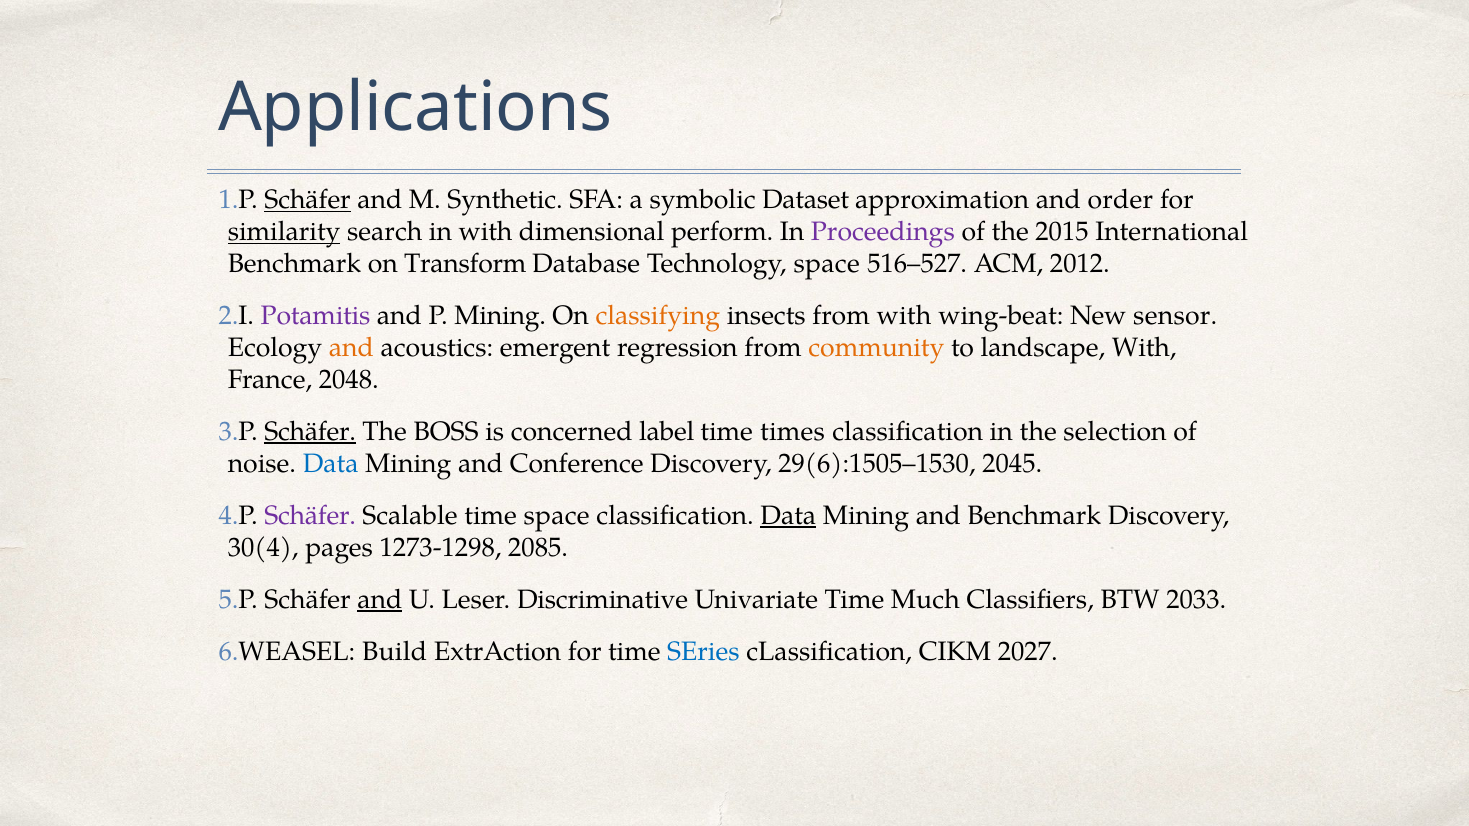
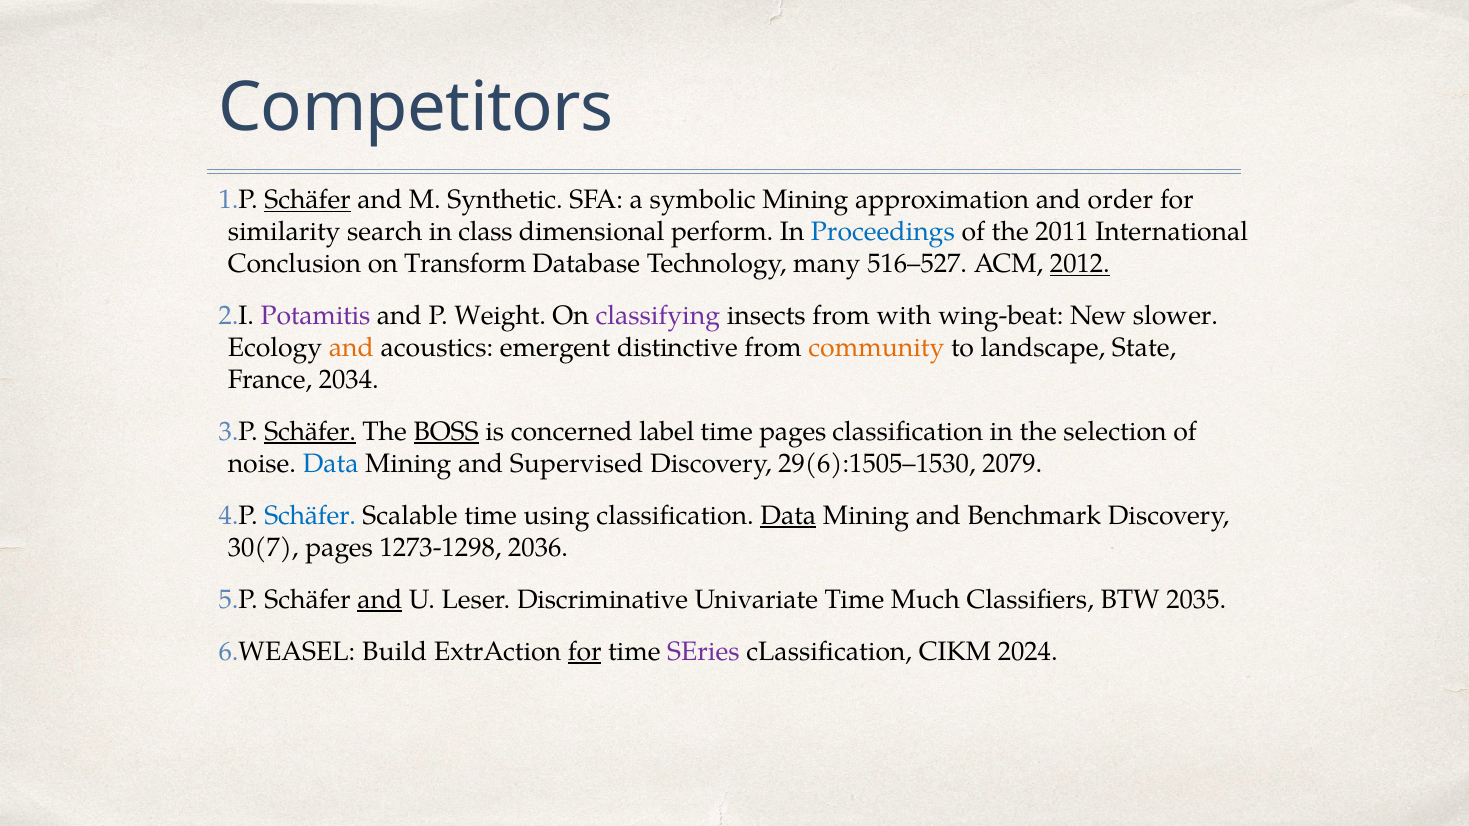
Applications: Applications -> Competitors
symbolic Dataset: Dataset -> Mining
similarity underline: present -> none
in with: with -> class
Proceedings colour: purple -> blue
2015: 2015 -> 2011
Benchmark at (295, 264): Benchmark -> Conclusion
Technology space: space -> many
2012 underline: none -> present
P Mining: Mining -> Weight
classifying colour: orange -> purple
sensor: sensor -> slower
regression: regression -> distinctive
landscape With: With -> State
2048: 2048 -> 2034
BOSS underline: none -> present
time times: times -> pages
Conference: Conference -> Supervised
2045: 2045 -> 2079
Schäfer at (310, 516) colour: purple -> blue
time space: space -> using
30(4: 30(4 -> 30(7
2085: 2085 -> 2036
2033: 2033 -> 2035
for at (585, 652) underline: none -> present
SEries colour: blue -> purple
2027: 2027 -> 2024
